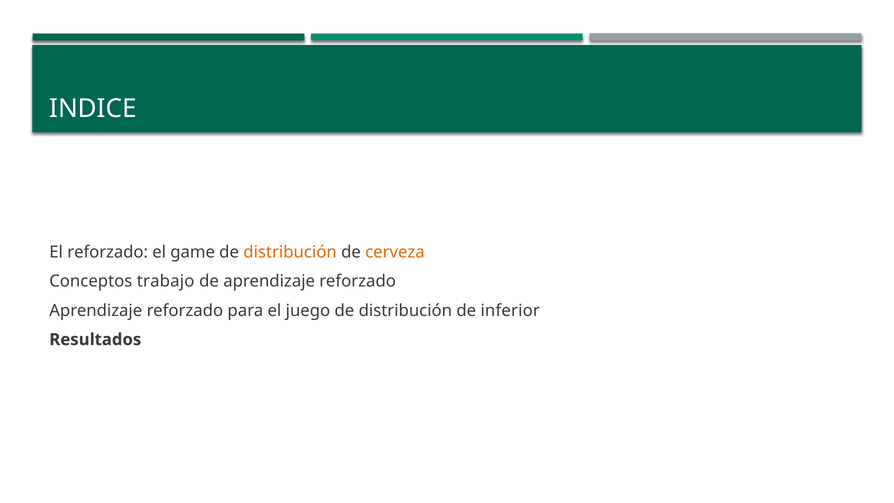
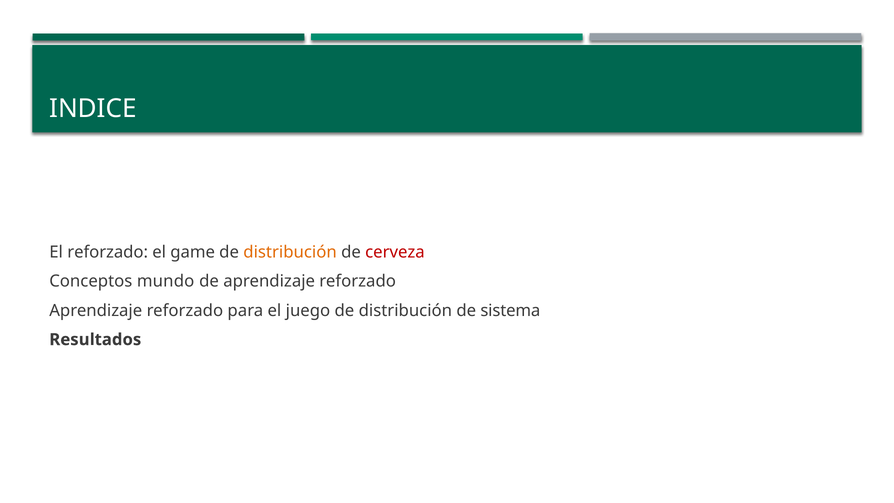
cerveza colour: orange -> red
trabajo: trabajo -> mundo
inferior: inferior -> sistema
